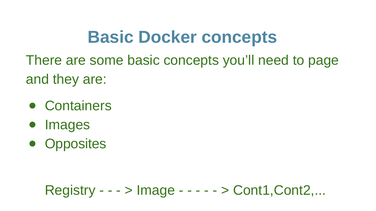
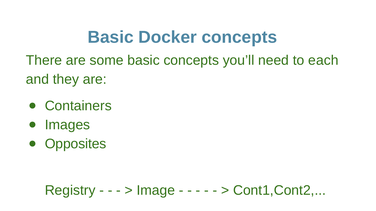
page: page -> each
